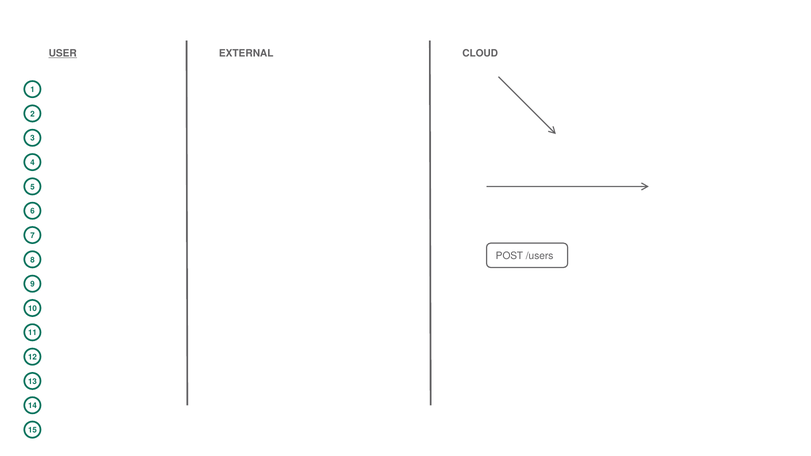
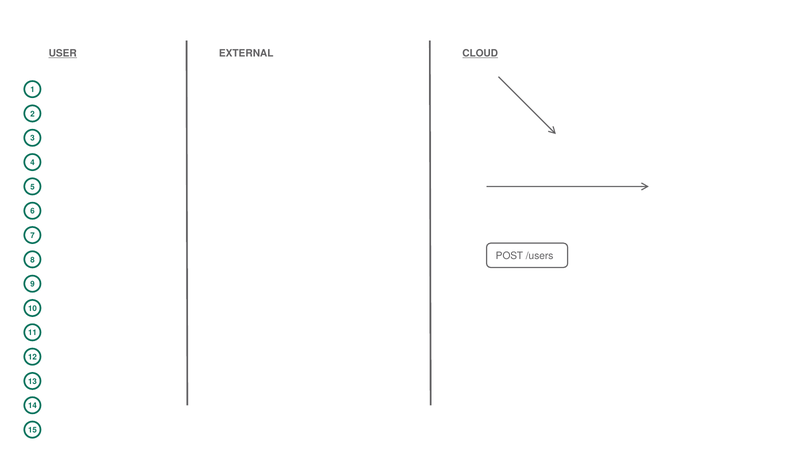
CLOUD underline: none -> present
